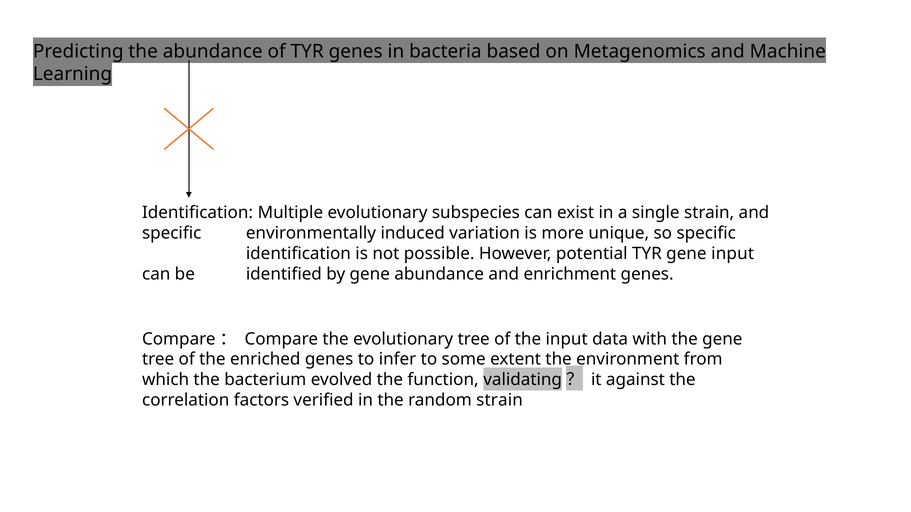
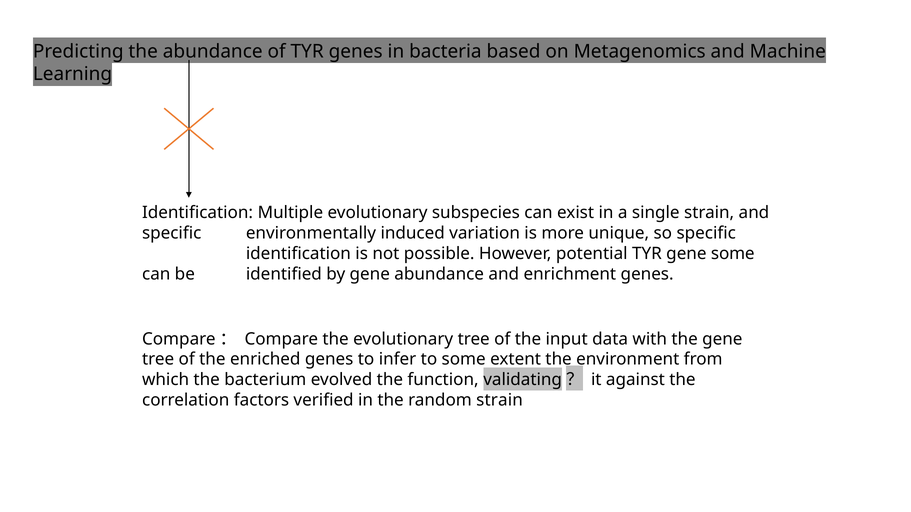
gene input: input -> some
